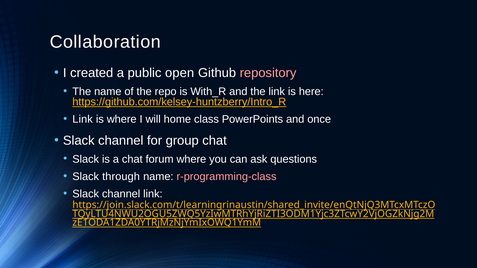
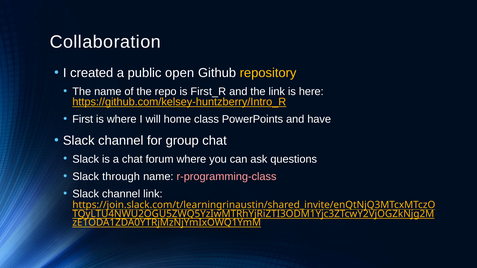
repository colour: pink -> yellow
With_R: With_R -> First_R
Link at (83, 119): Link -> First
once: once -> have
